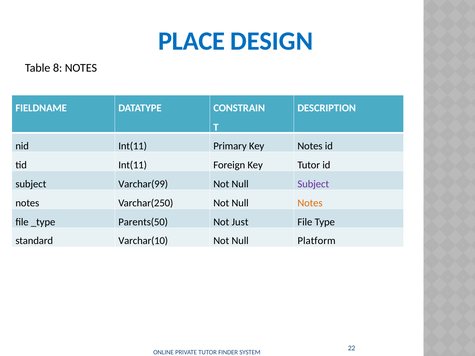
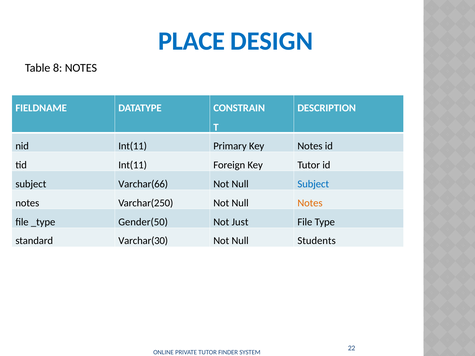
Varchar(99: Varchar(99 -> Varchar(66
Subject at (313, 184) colour: purple -> blue
Parents(50: Parents(50 -> Gender(50
Varchar(10: Varchar(10 -> Varchar(30
Platform: Platform -> Students
